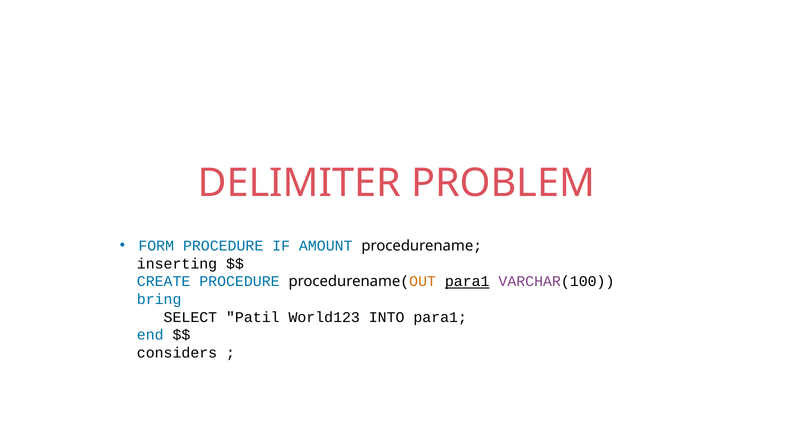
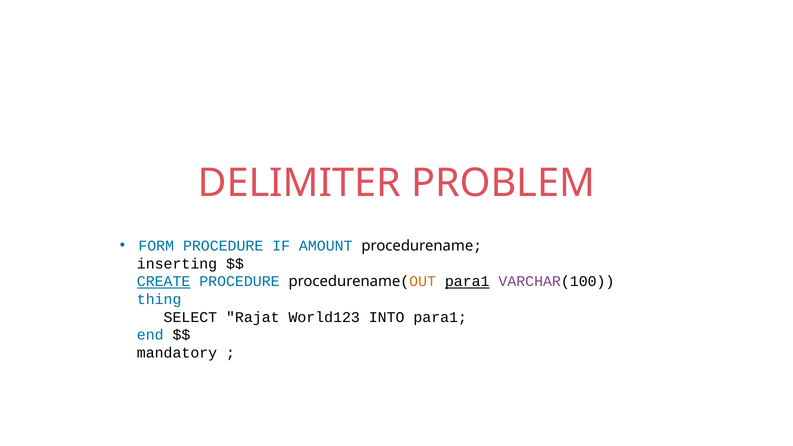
CREATE underline: none -> present
bring: bring -> thing
Patil: Patil -> Rajat
considers: considers -> mandatory
